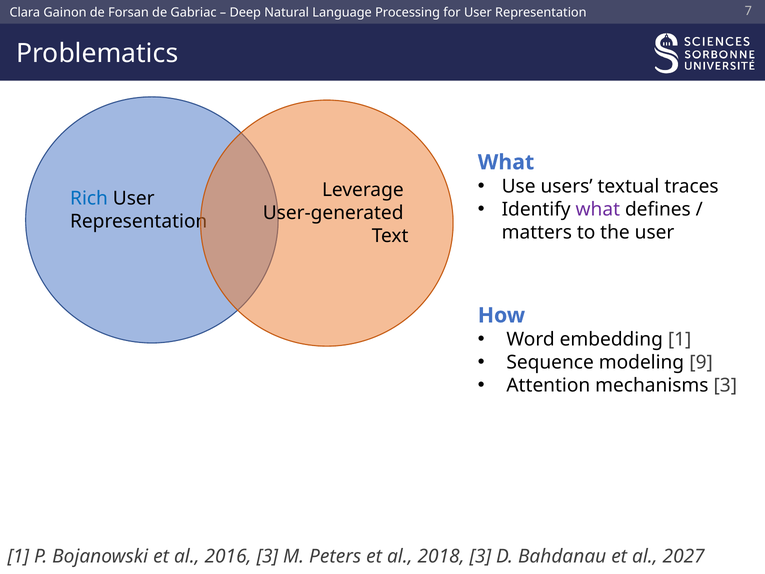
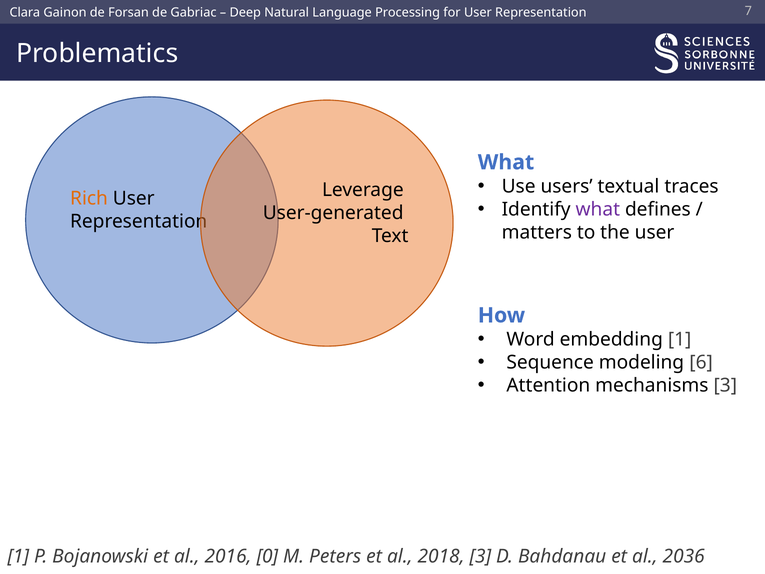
Rich colour: blue -> orange
9: 9 -> 6
2016 3: 3 -> 0
2027: 2027 -> 2036
